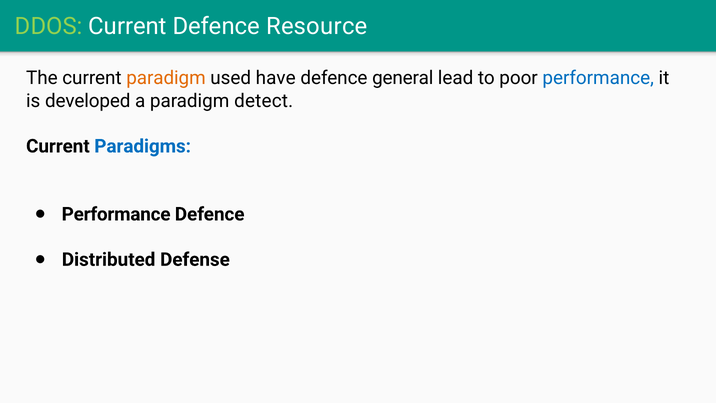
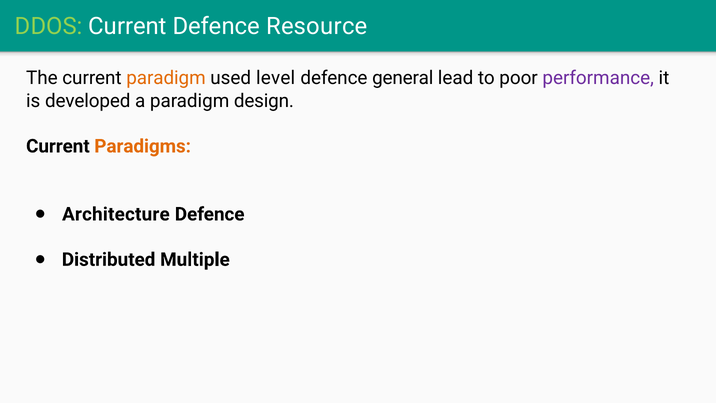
have: have -> level
performance at (598, 78) colour: blue -> purple
detect: detect -> design
Paradigms colour: blue -> orange
Performance at (116, 214): Performance -> Architecture
Defense: Defense -> Multiple
